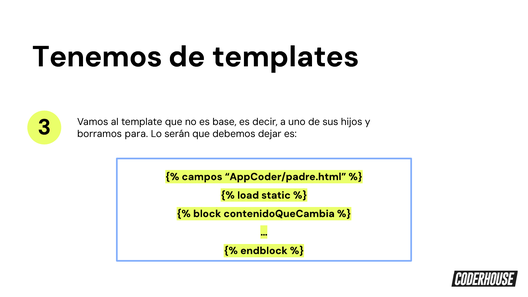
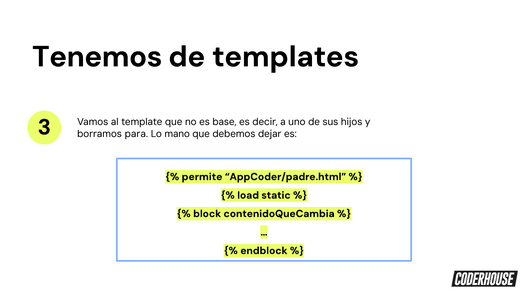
serán: serán -> mano
campos: campos -> permite
